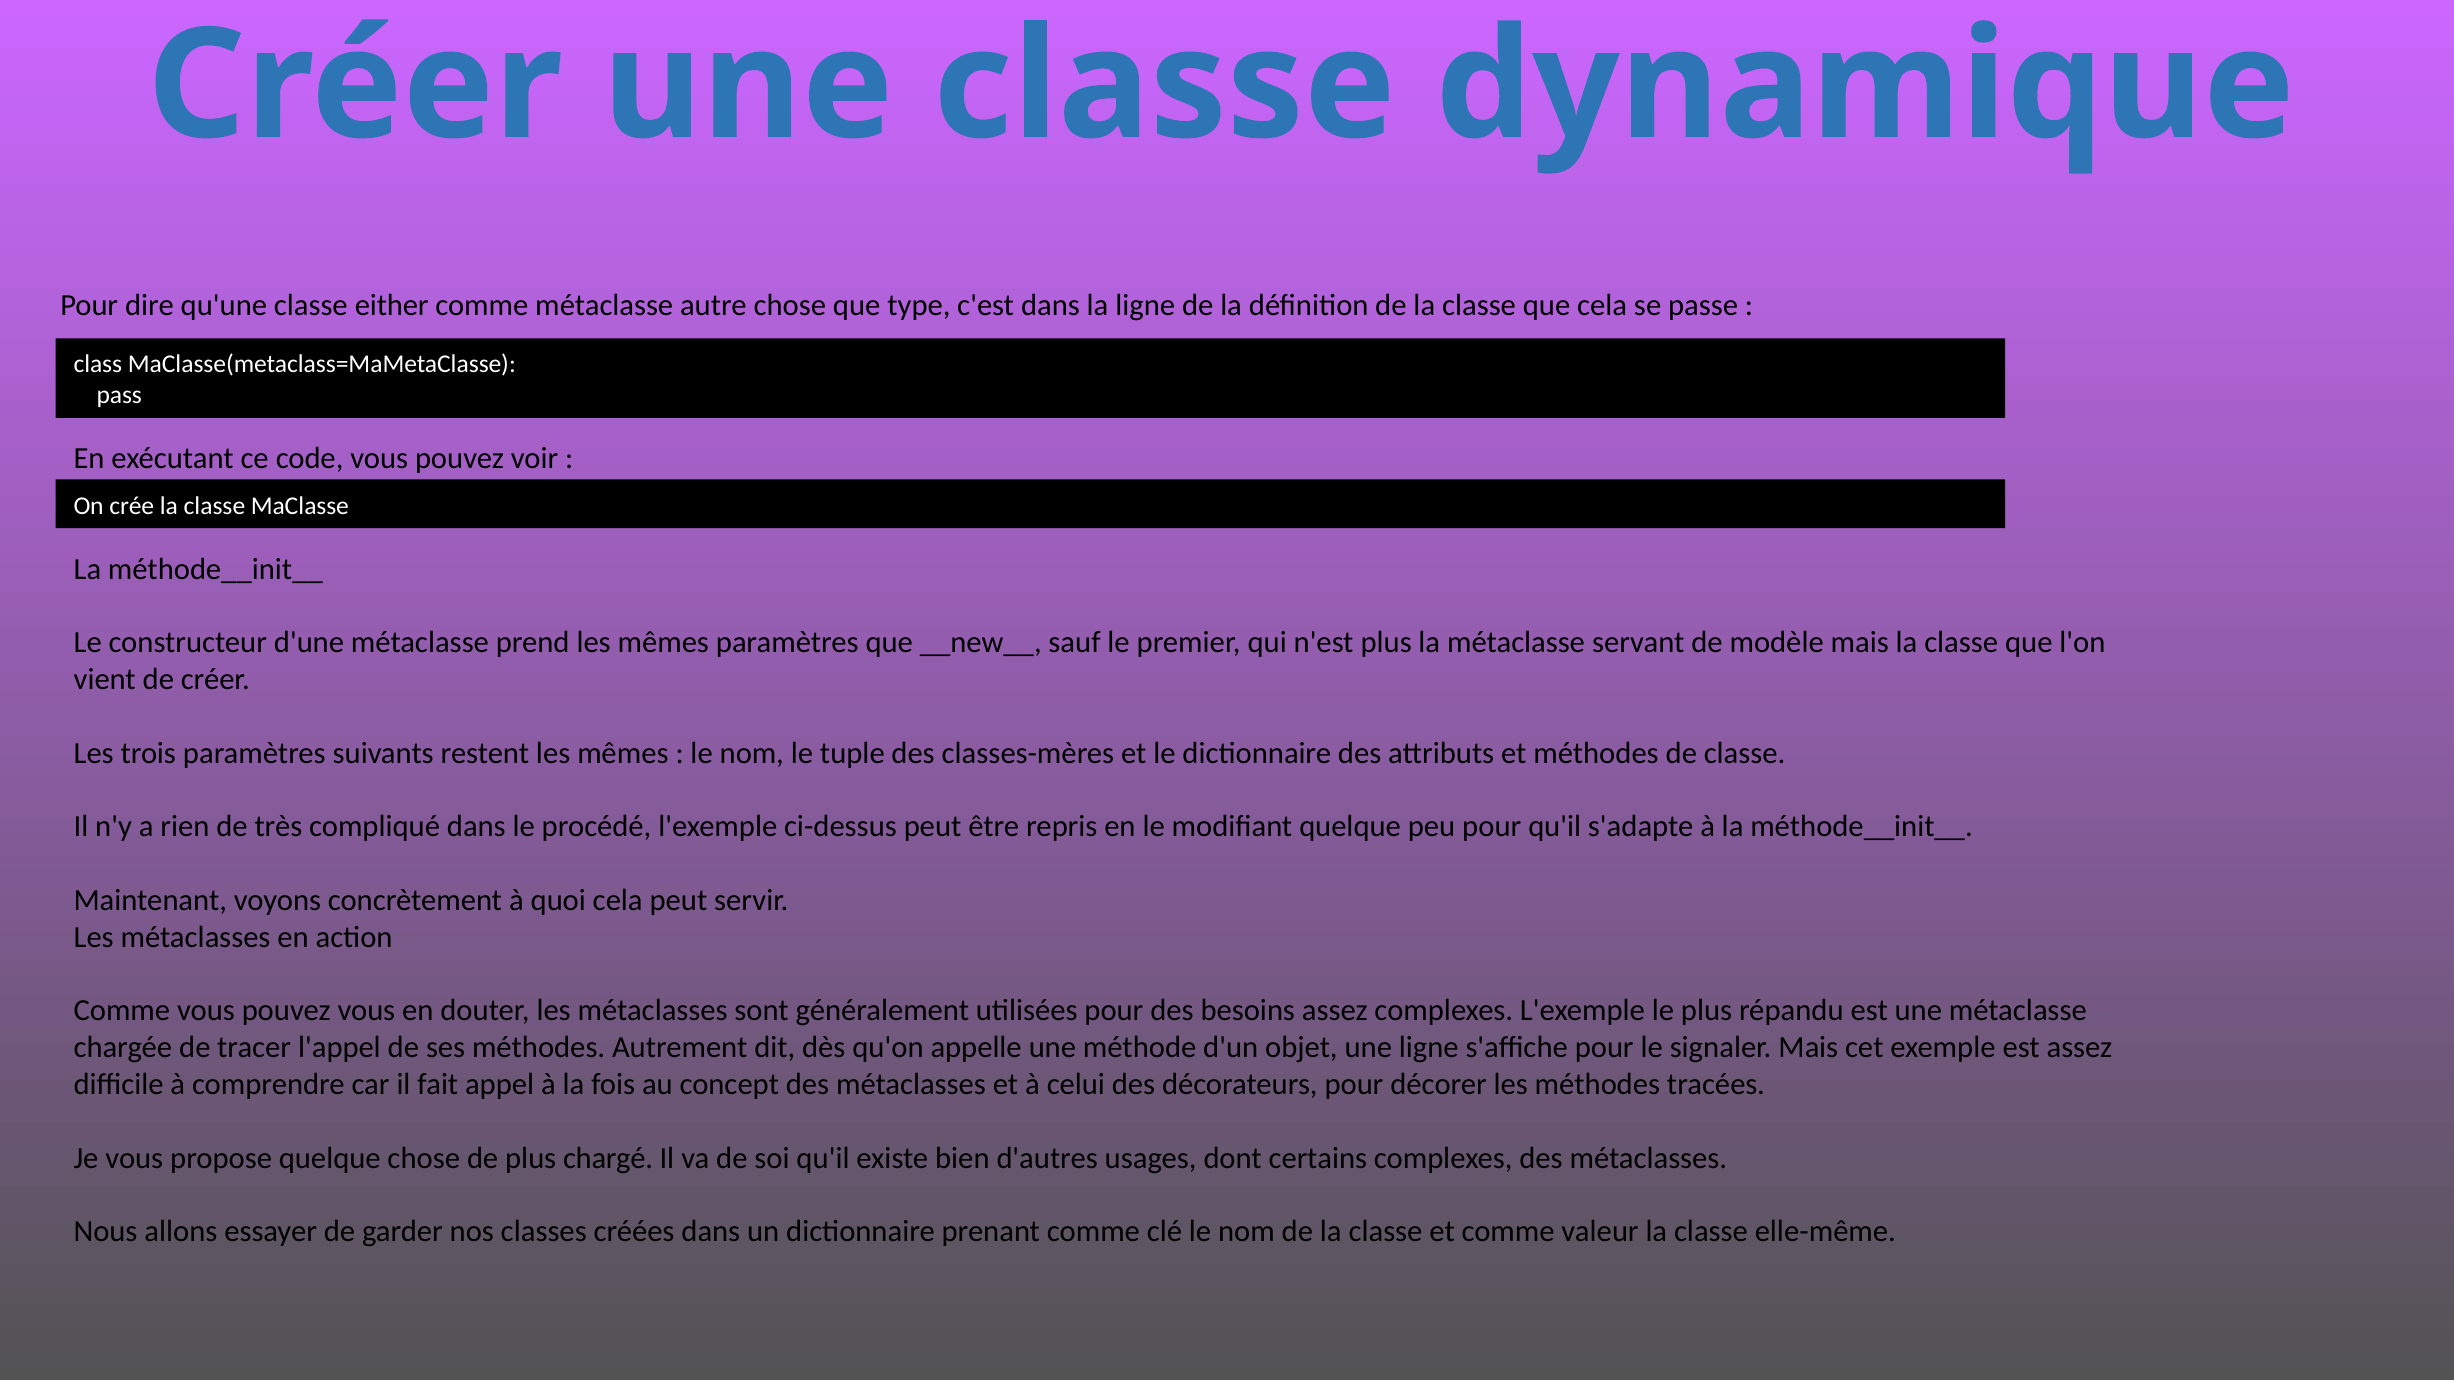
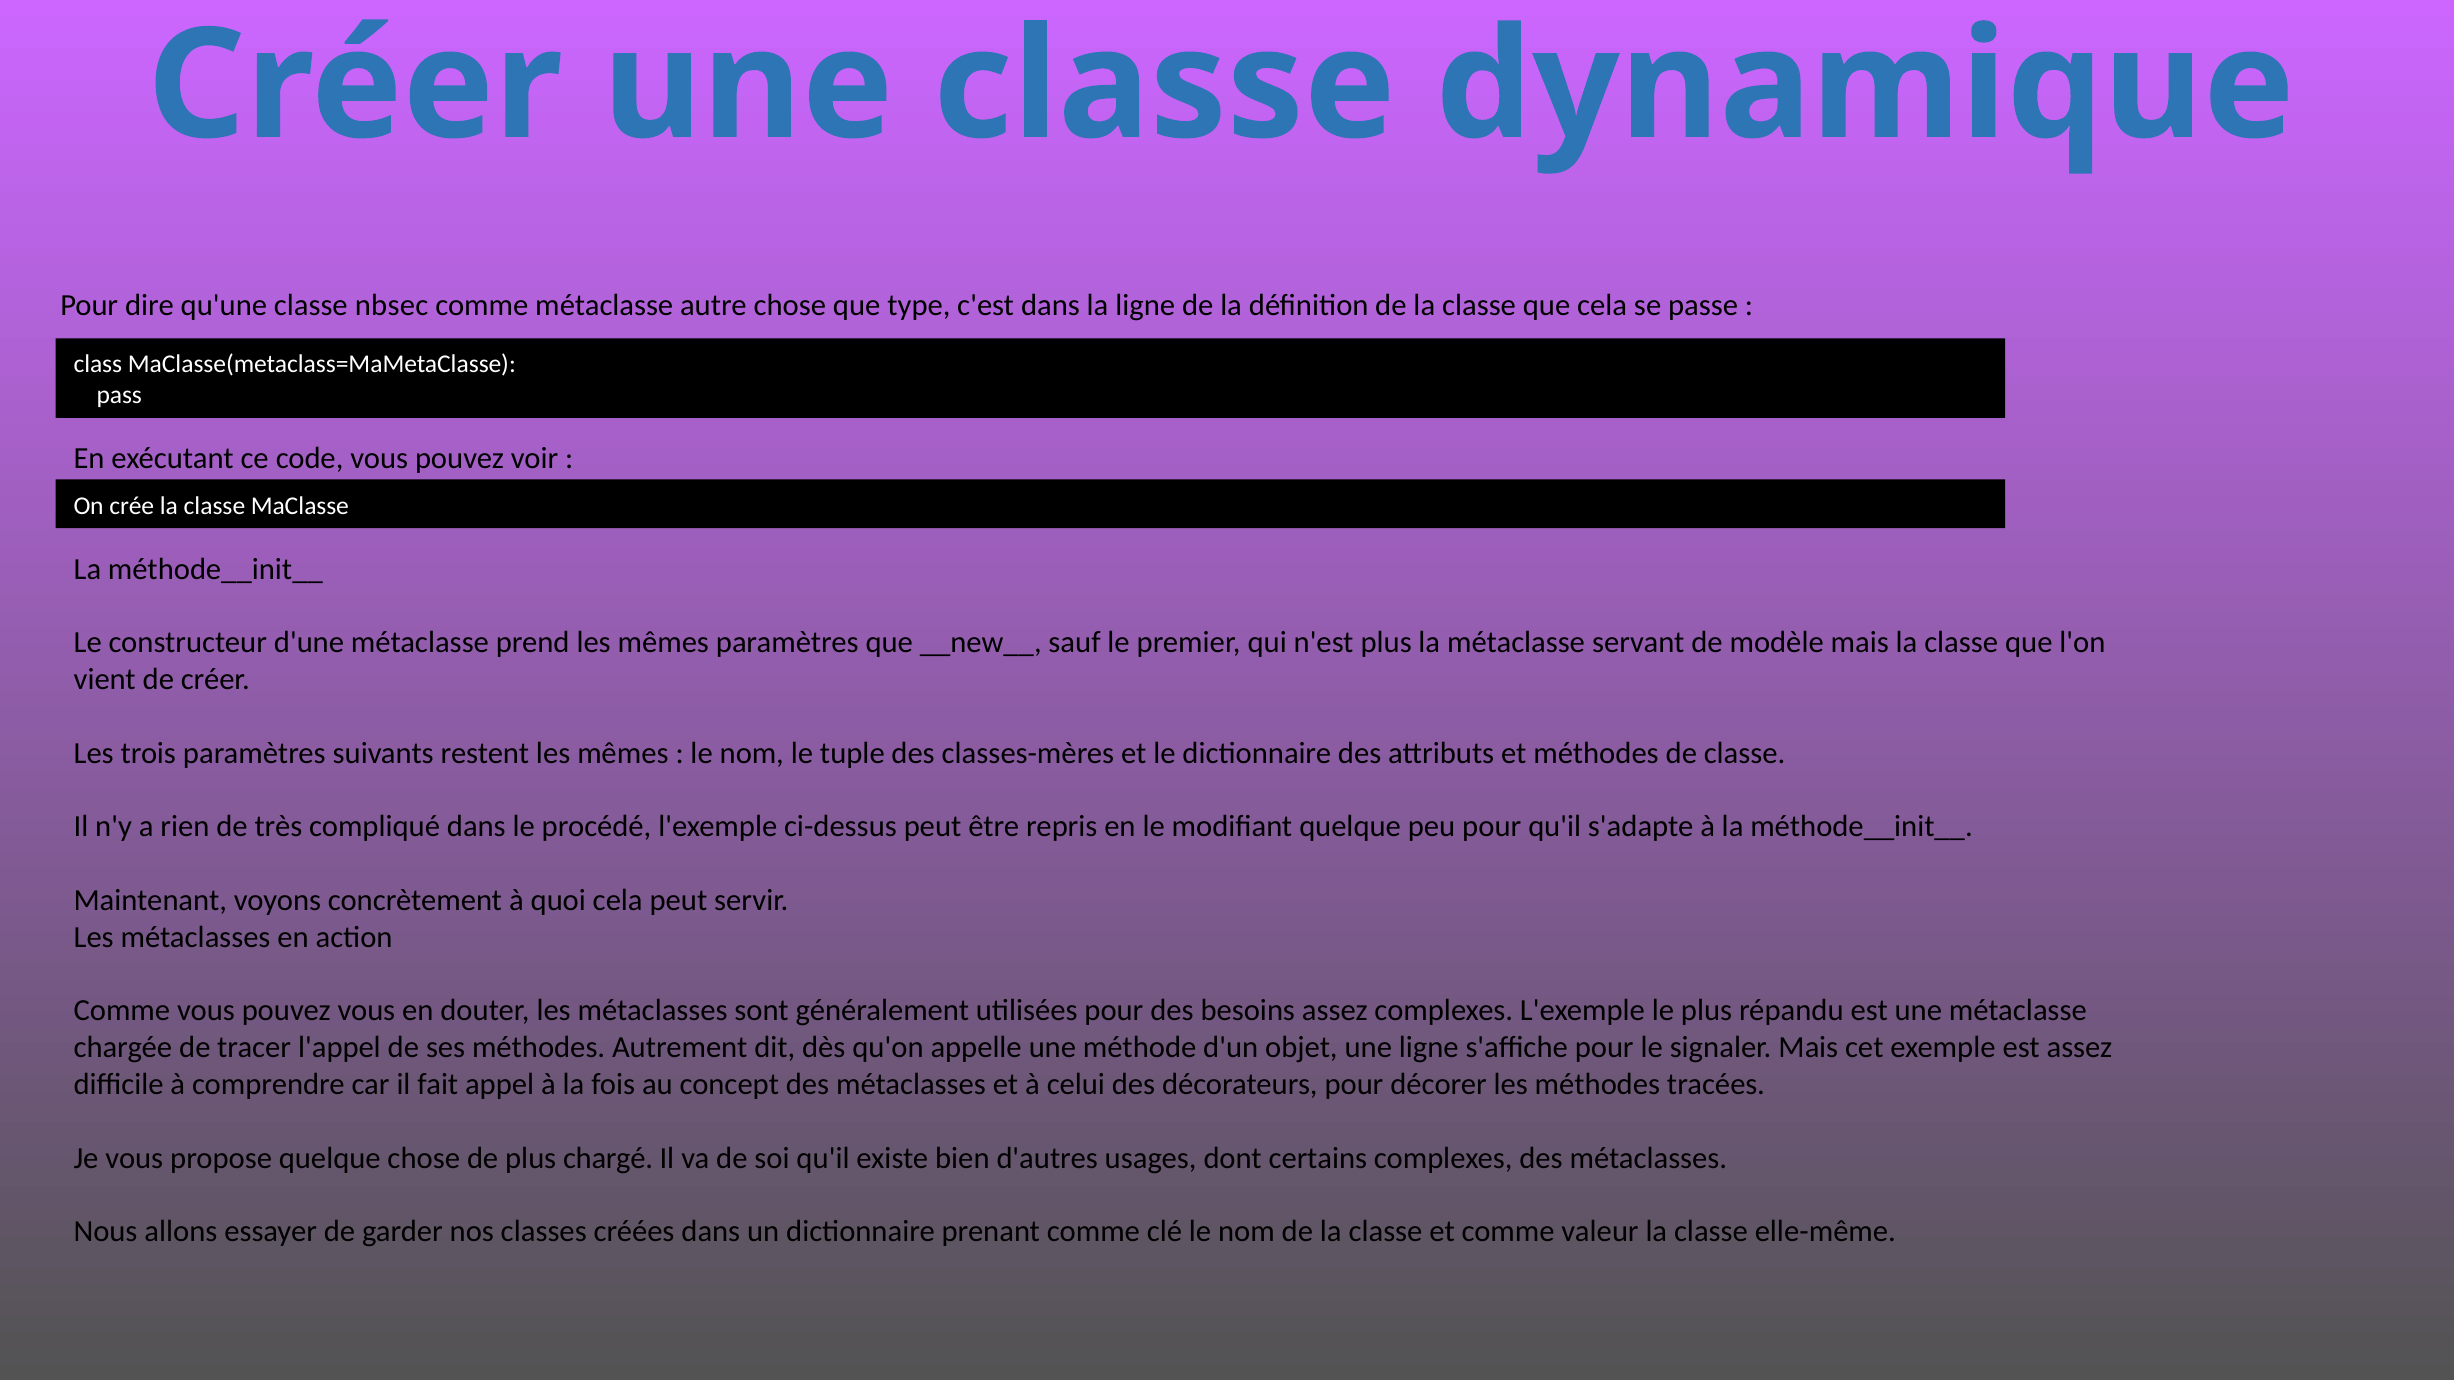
either: either -> nbsec
